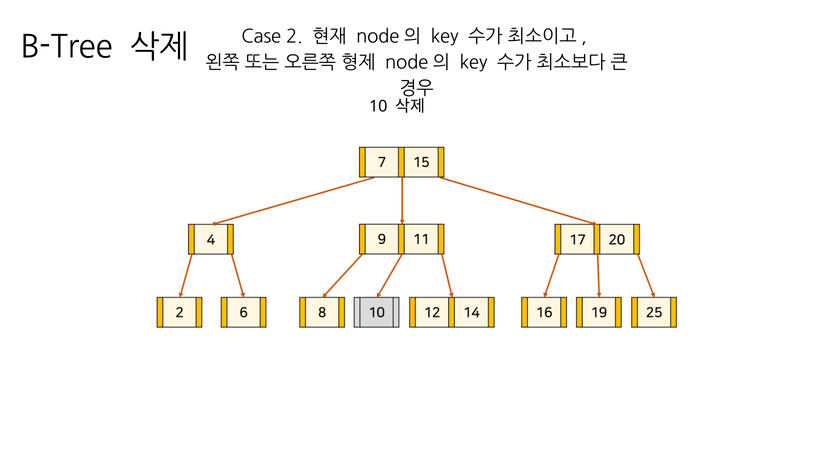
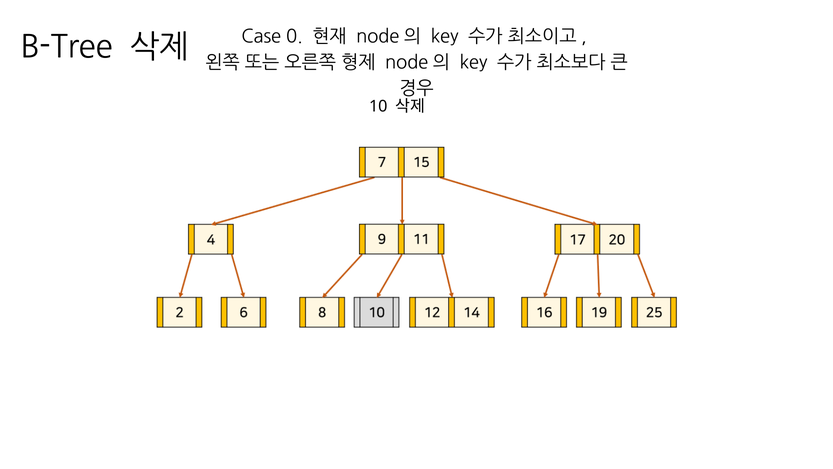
2: 2 -> 0
